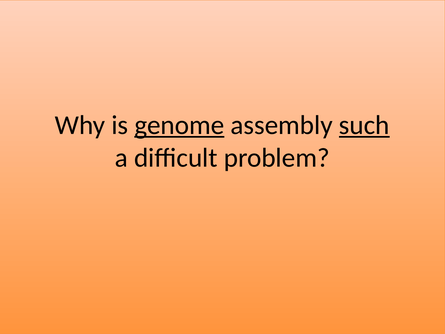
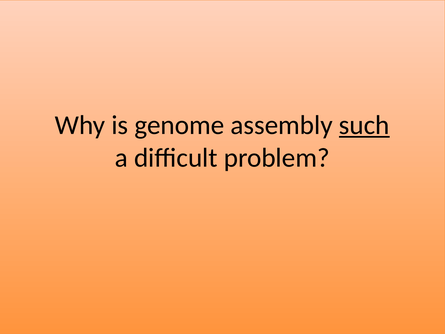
genome underline: present -> none
